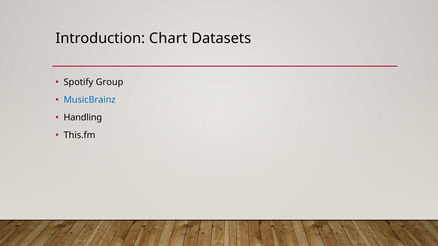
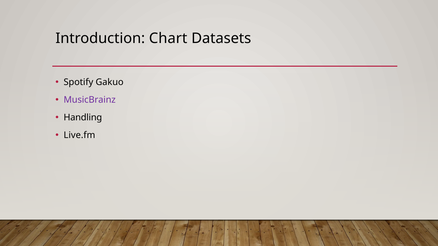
Group: Group -> Gakuo
MusicBrainz colour: blue -> purple
This.fm: This.fm -> Live.fm
